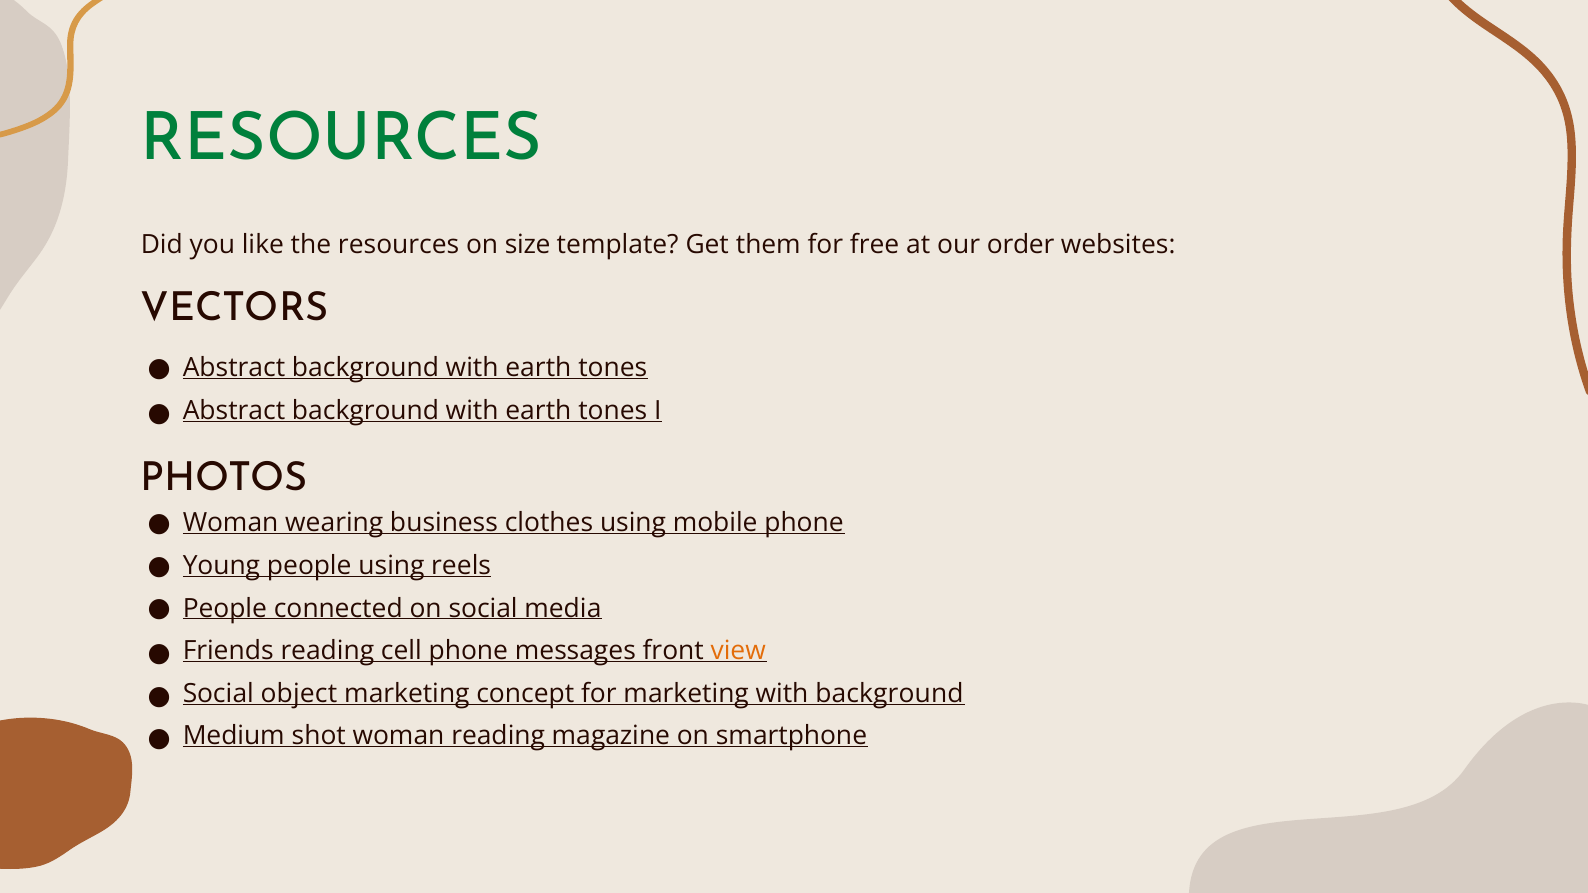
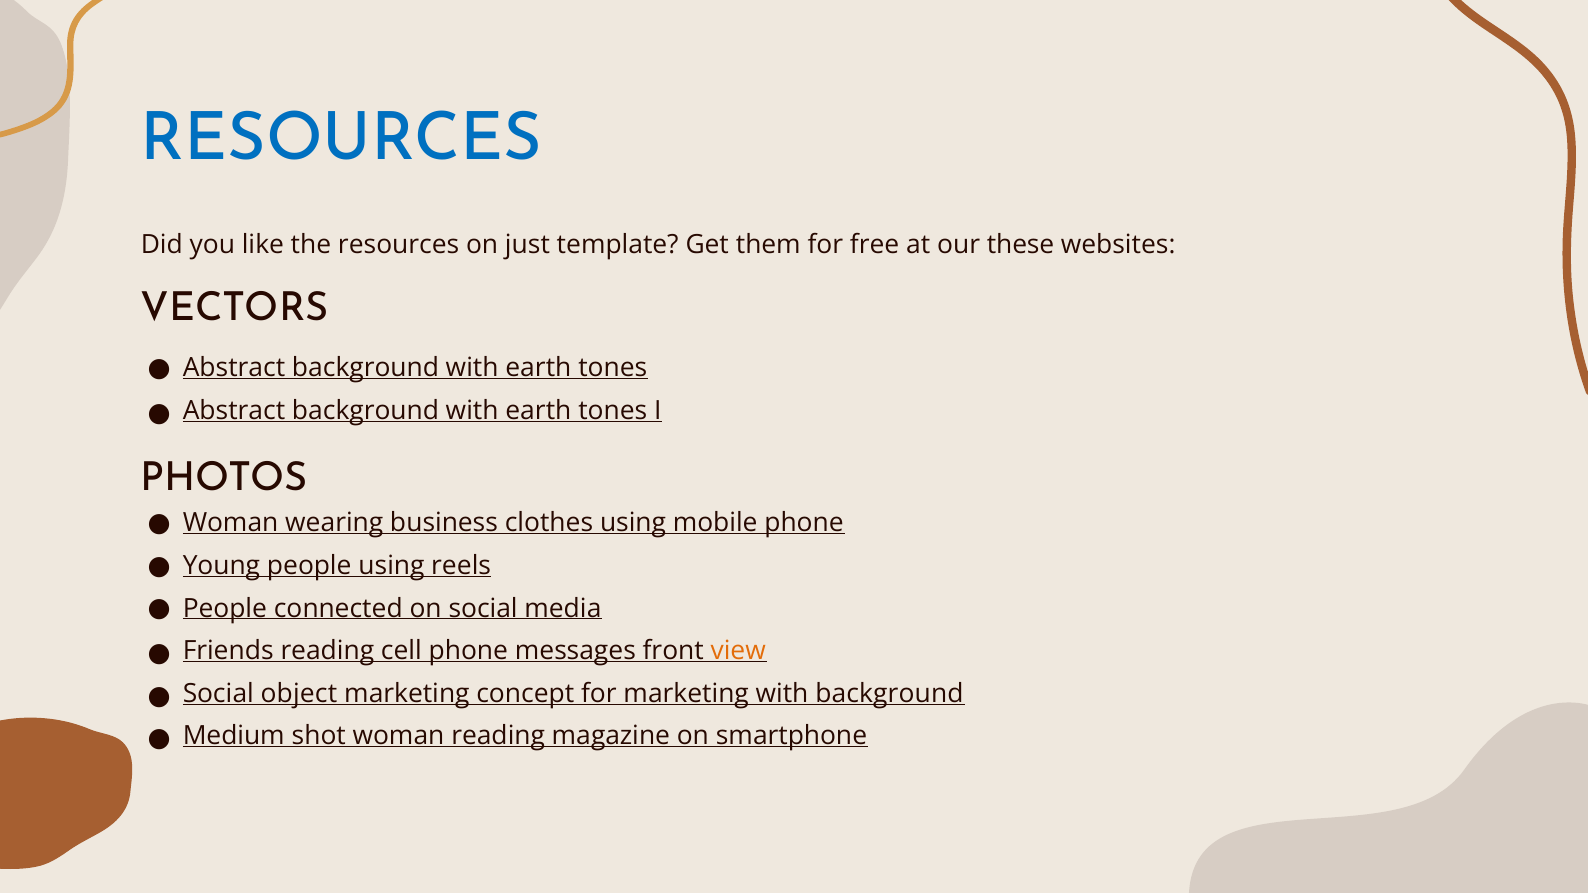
RESOURCES at (342, 137) colour: green -> blue
size: size -> just
order: order -> these
